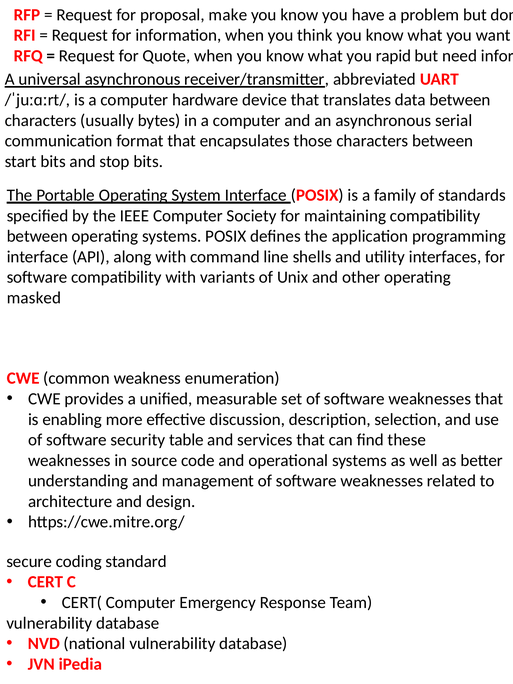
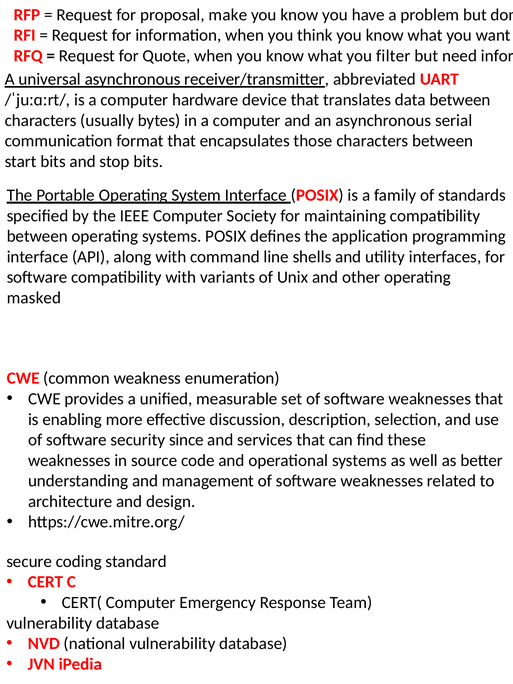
rapid: rapid -> filter
table: table -> since
